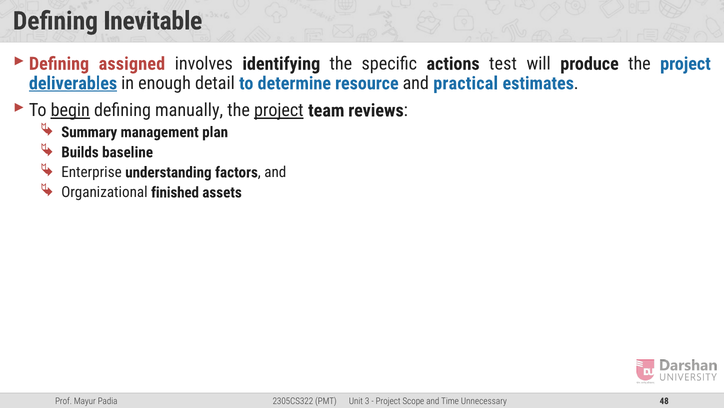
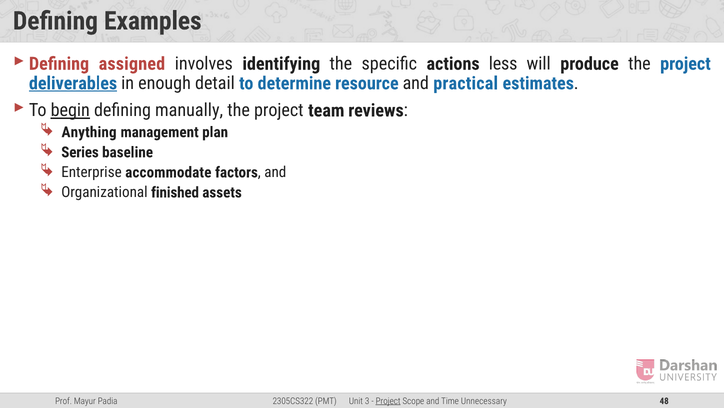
Inevitable: Inevitable -> Examples
test: test -> less
project at (279, 110) underline: present -> none
Summary: Summary -> Anything
Builds: Builds -> Series
understanding: understanding -> accommodate
Project at (388, 400) underline: none -> present
